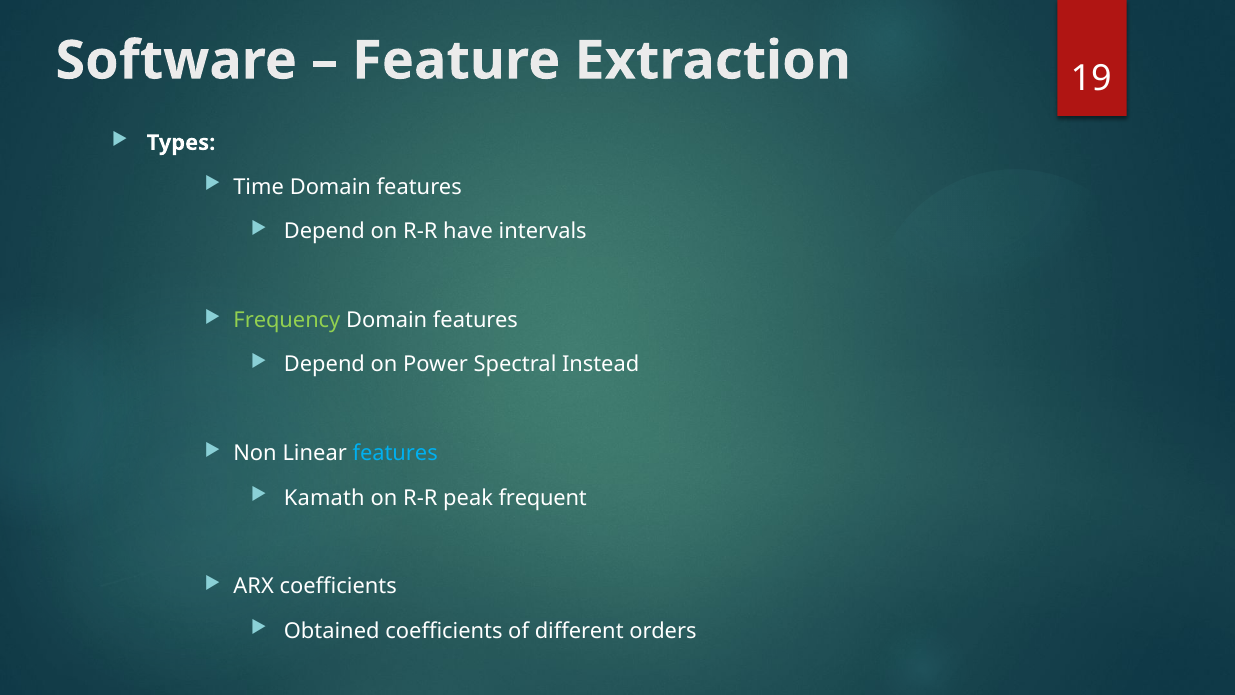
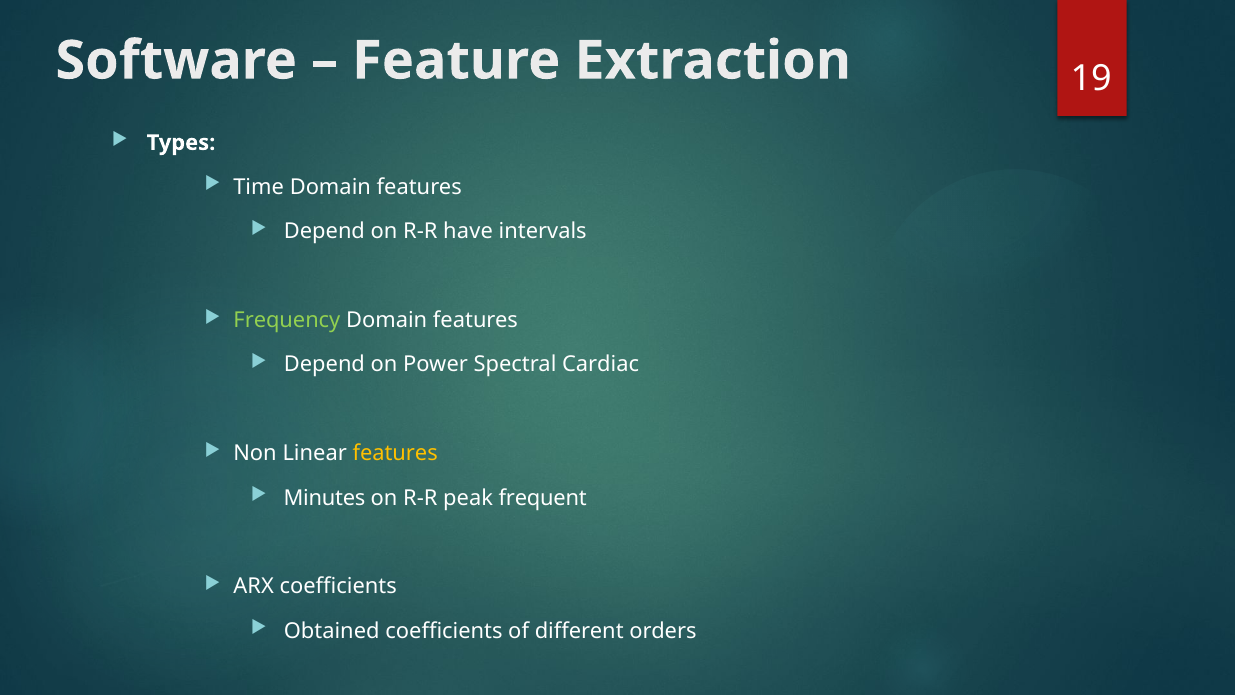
Instead: Instead -> Cardiac
features at (395, 453) colour: light blue -> yellow
Kamath: Kamath -> Minutes
